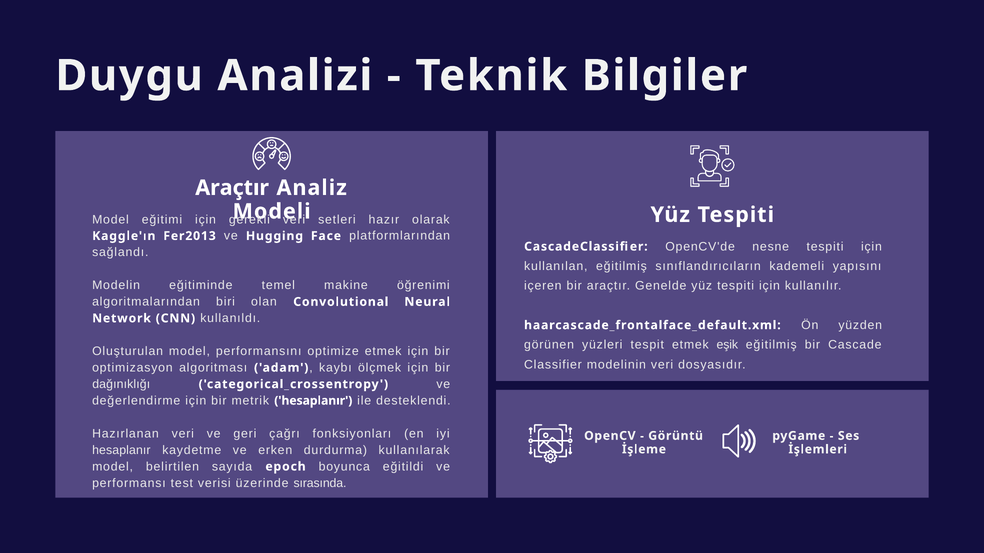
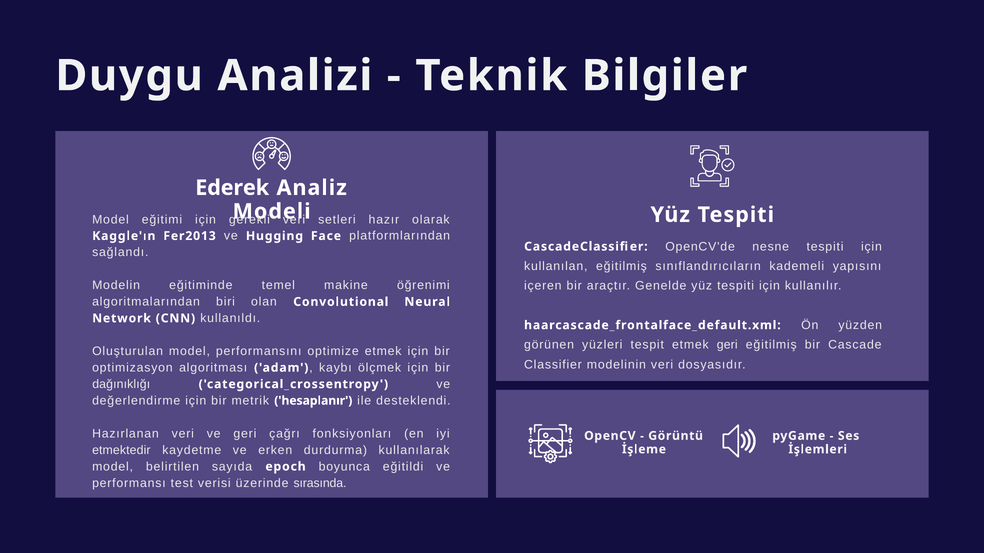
Araçtır at (232, 188): Araçtır -> Ederek
etmek eşik: eşik -> geri
hesaplanır at (121, 450): hesaplanır -> etmektedir
